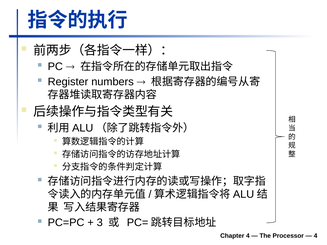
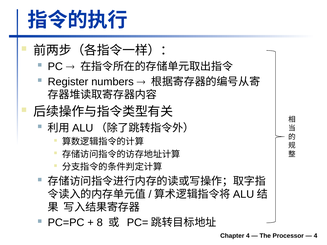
3: 3 -> 8
